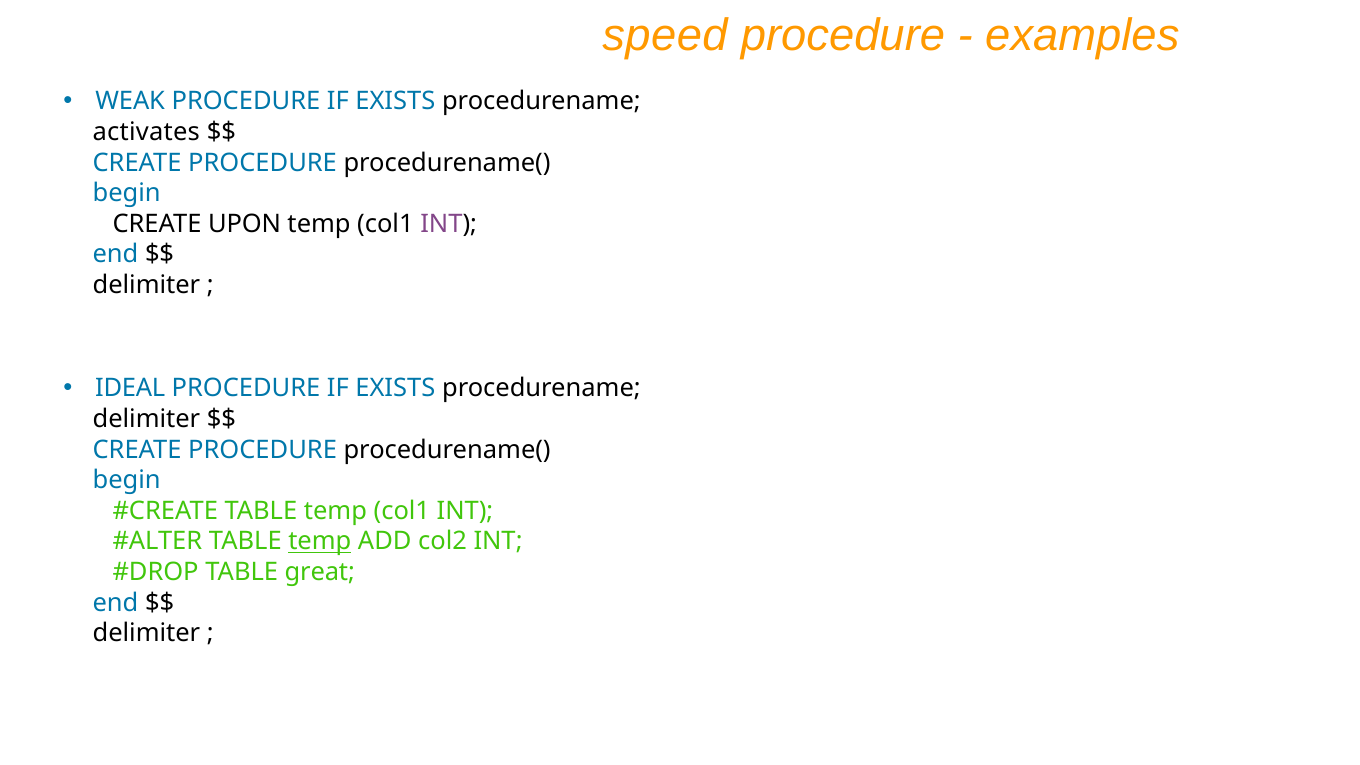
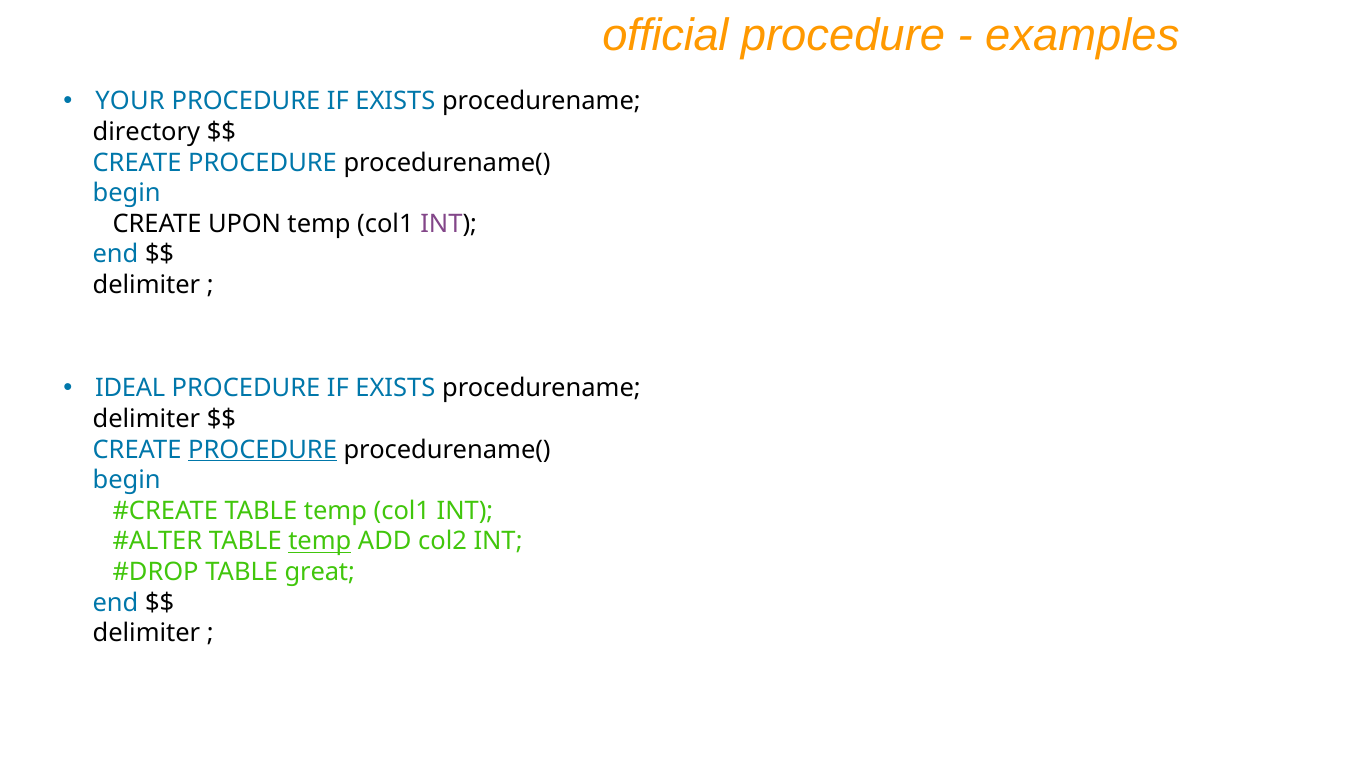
speed: speed -> official
WEAK: WEAK -> YOUR
activates: activates -> directory
PROCEDURE at (263, 450) underline: none -> present
